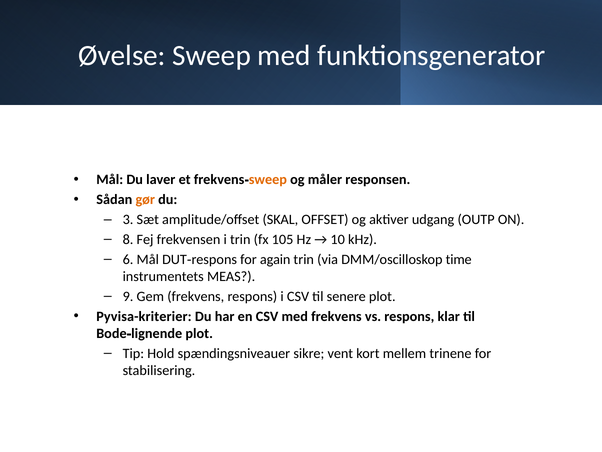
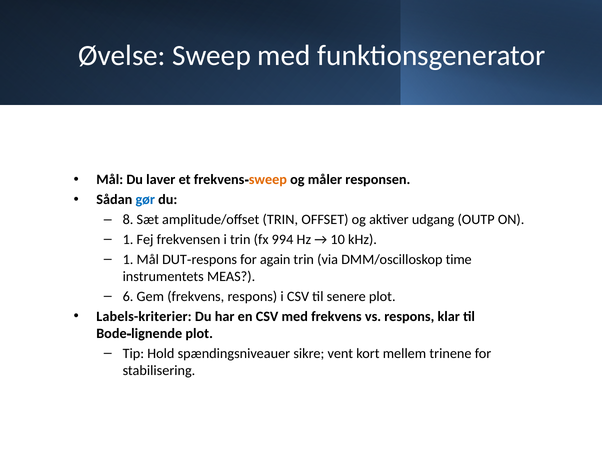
gør colour: orange -> blue
3: 3 -> 8
amplitude/offset SKAL: SKAL -> TRIN
8 at (128, 239): 8 -> 1
105: 105 -> 994
6 at (128, 259): 6 -> 1
9: 9 -> 6
Pyvisa-kriterier: Pyvisa-kriterier -> Labels-kriterier
